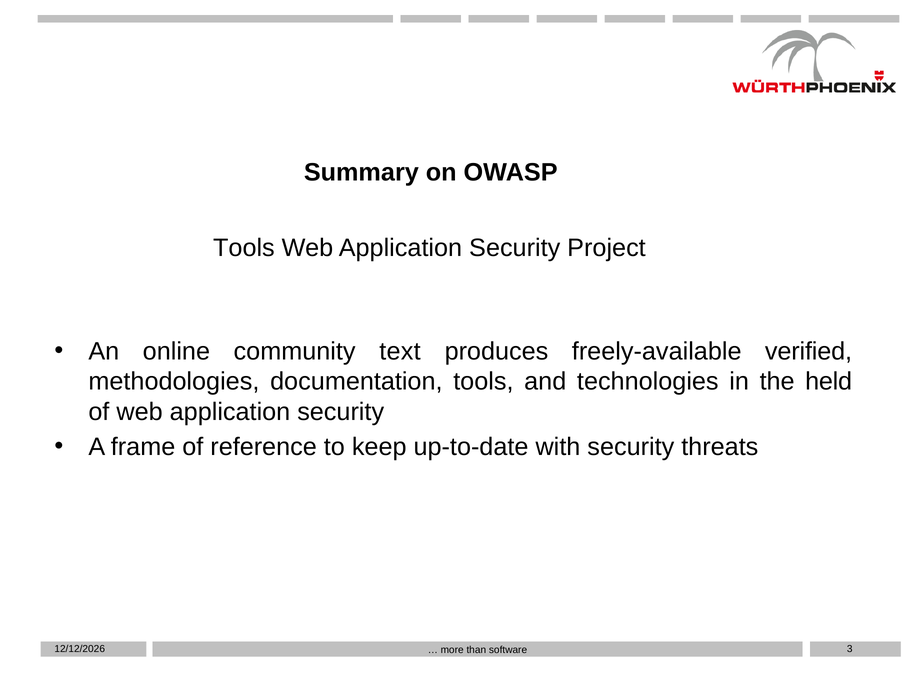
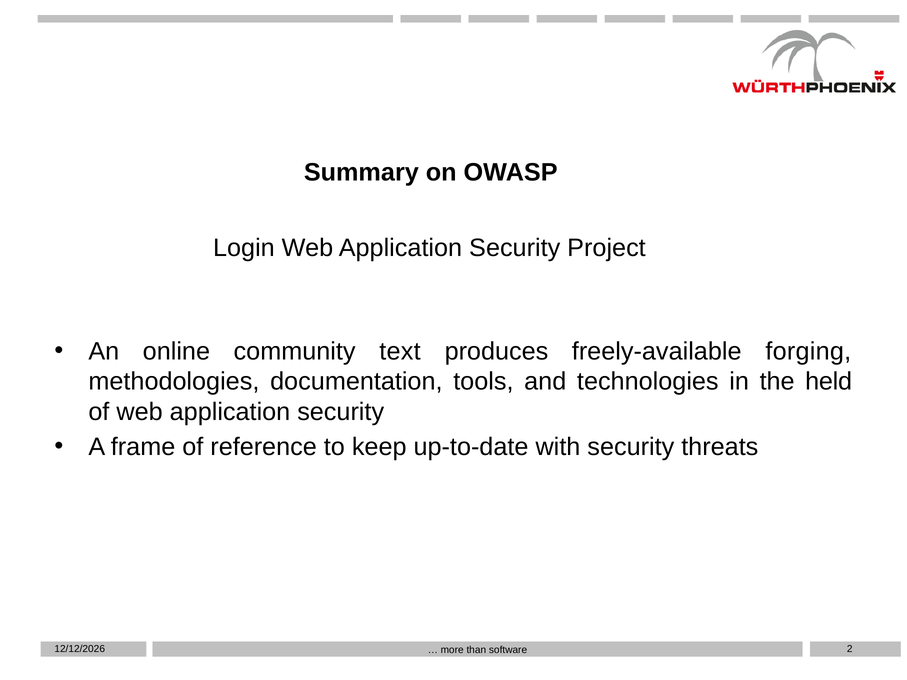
Tools at (244, 248): Tools -> Login
verified: verified -> forging
3: 3 -> 2
